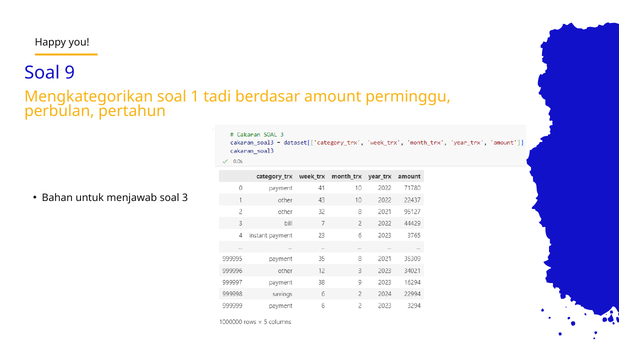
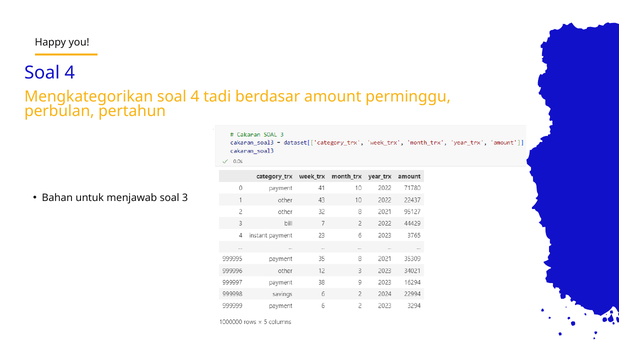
9 at (70, 73): 9 -> 4
Mengkategorikan soal 1: 1 -> 4
